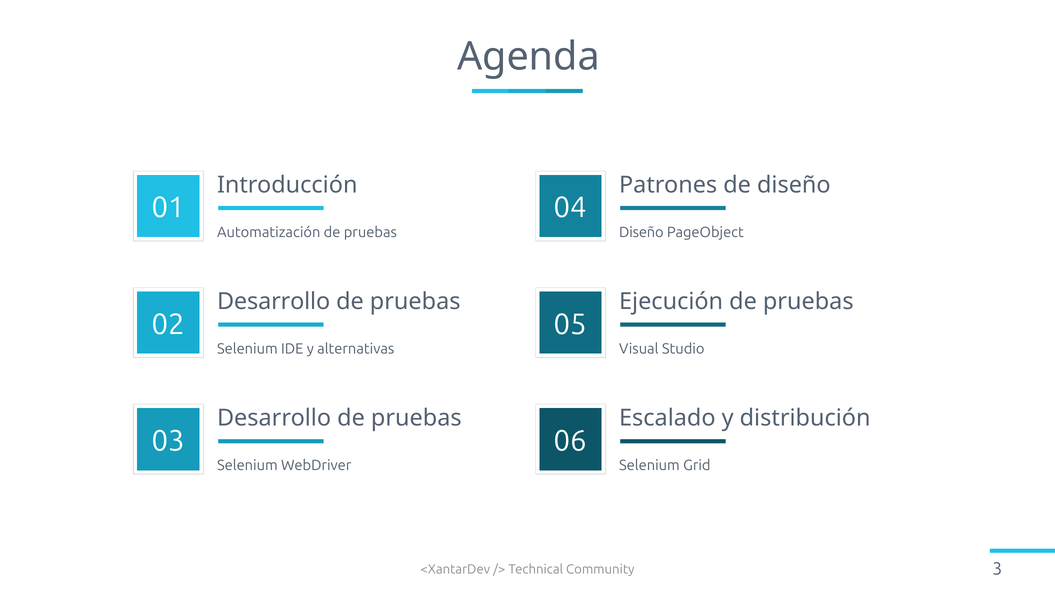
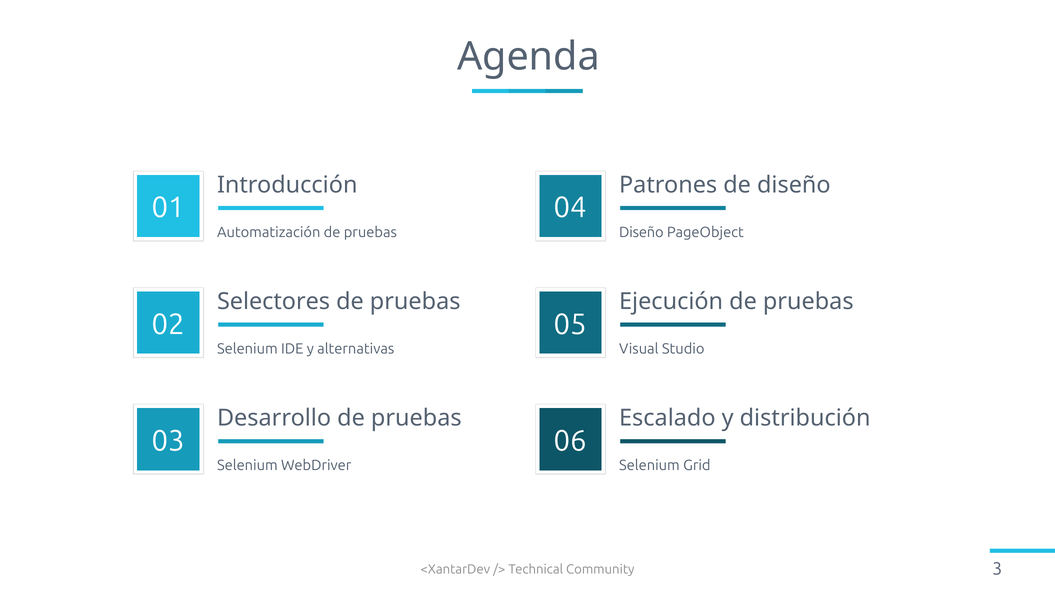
Desarrollo at (274, 302): Desarrollo -> Selectores
